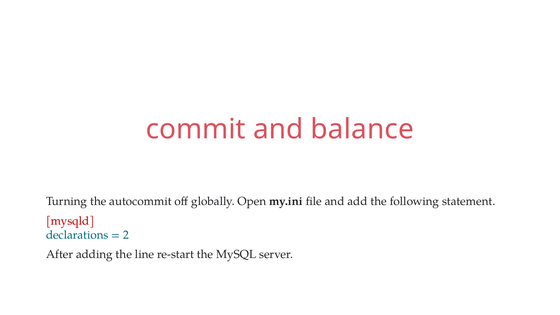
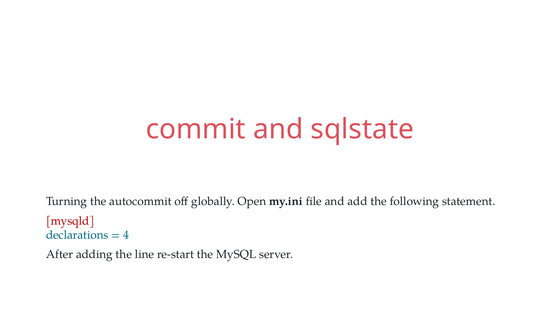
balance: balance -> sqlstate
2: 2 -> 4
